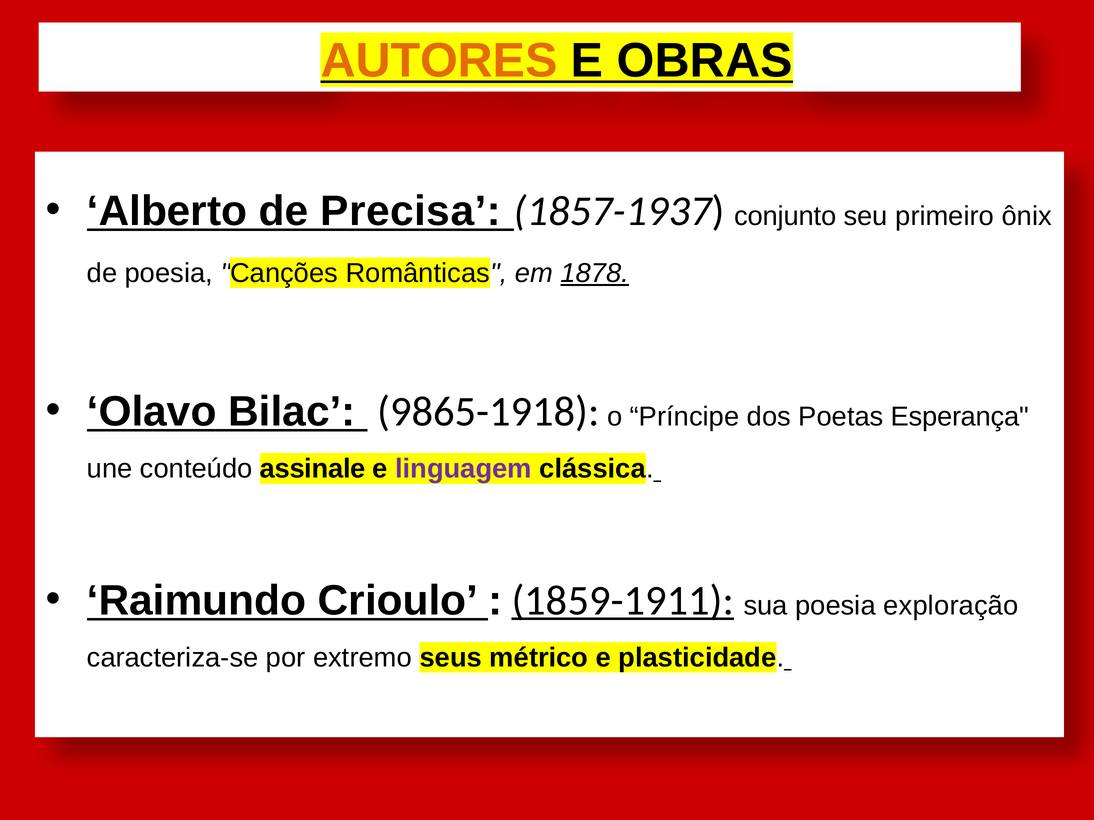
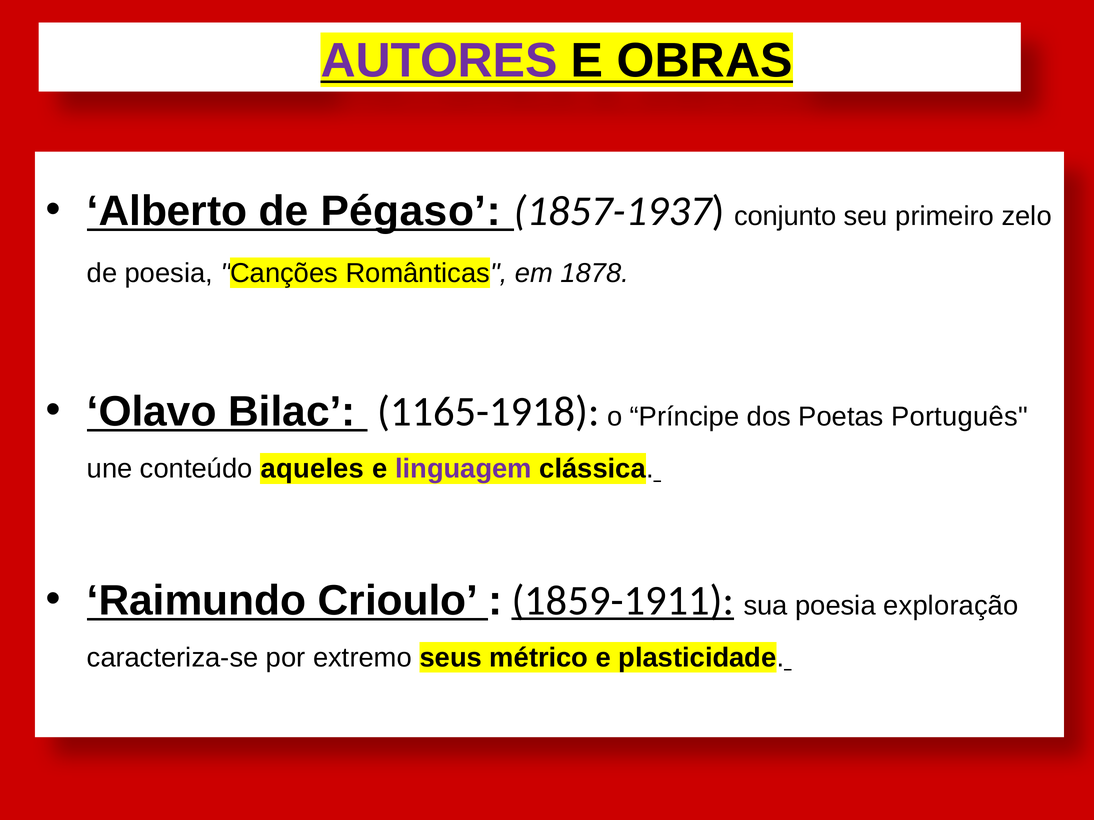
AUTORES colour: orange -> purple
Precisa: Precisa -> Pégaso
ônix: ônix -> zelo
1878 underline: present -> none
9865-1918: 9865-1918 -> 1165-1918
Esperança: Esperança -> Português
assinale: assinale -> aqueles
